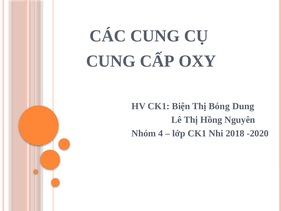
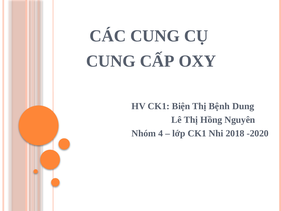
Bóng: Bóng -> Bệnh
